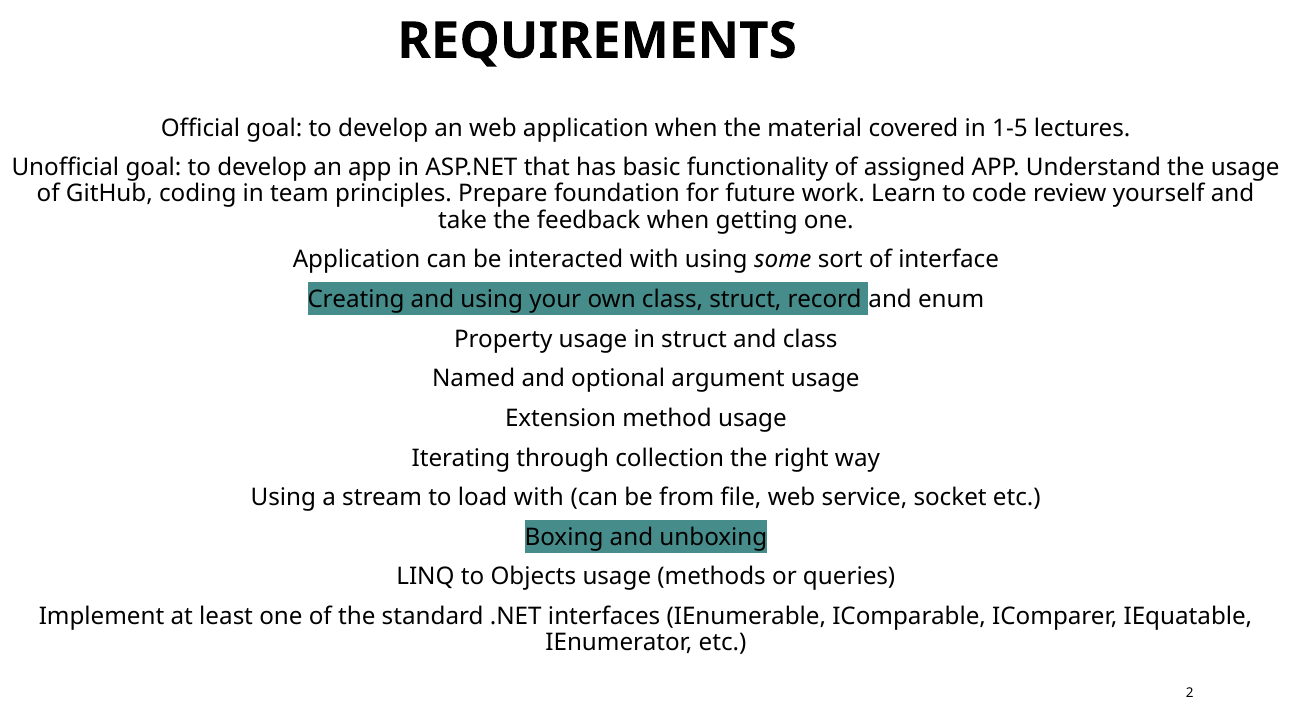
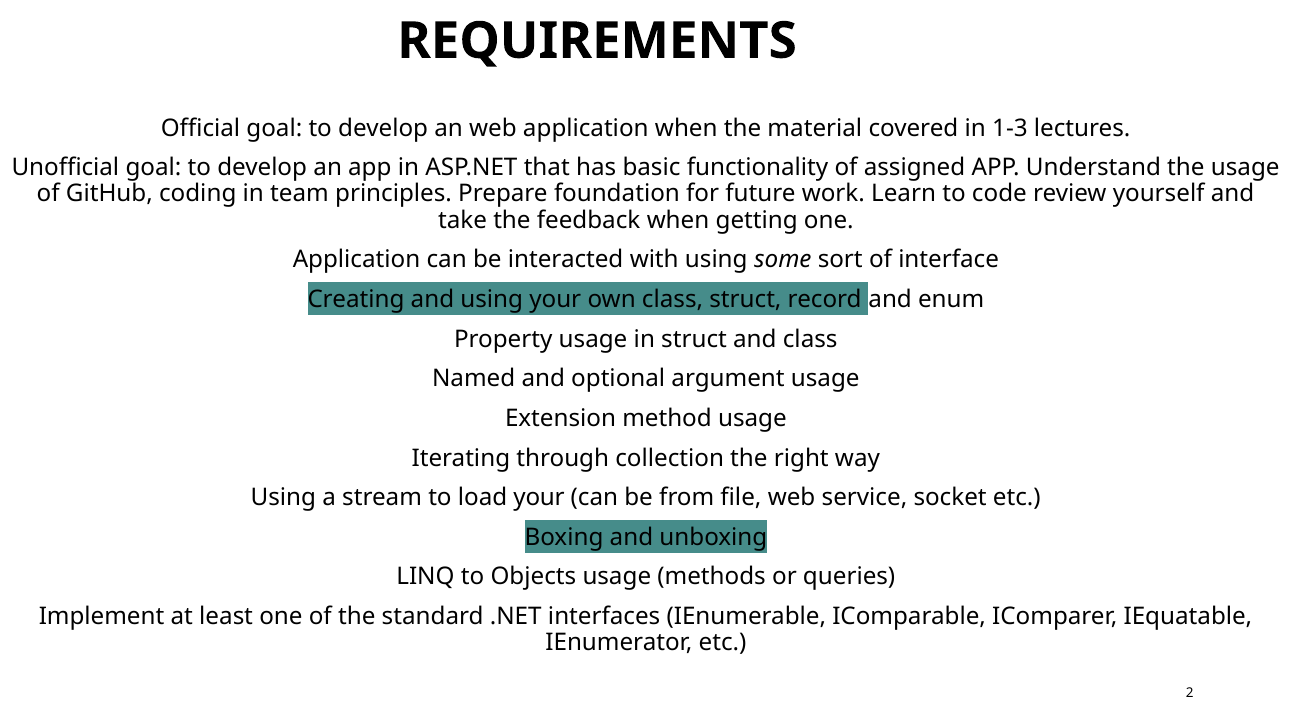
1-5: 1-5 -> 1-3
load with: with -> your
